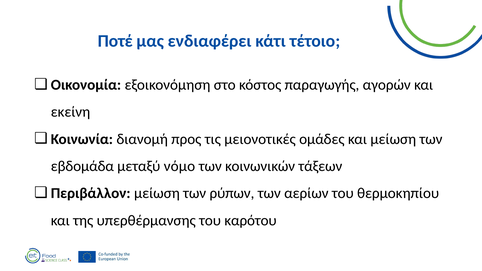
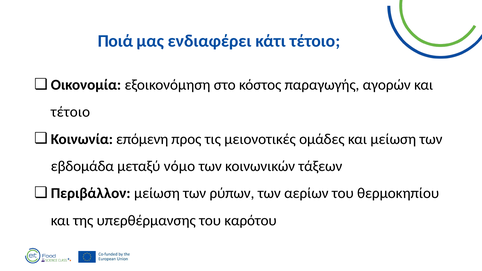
Ποτέ: Ποτέ -> Ποιά
εκείνη at (70, 112): εκείνη -> τέτοιο
διανομή: διανομή -> επόμενη
